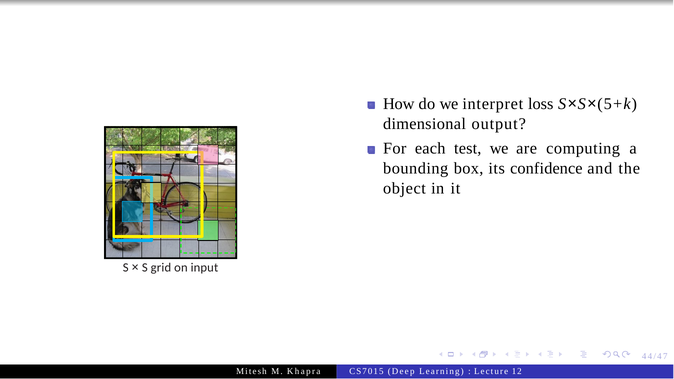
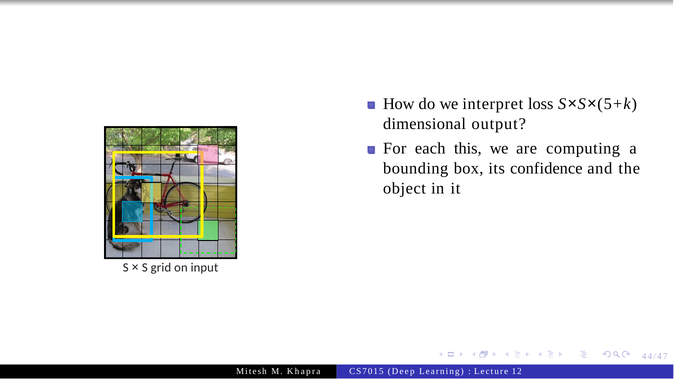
test: test -> this
